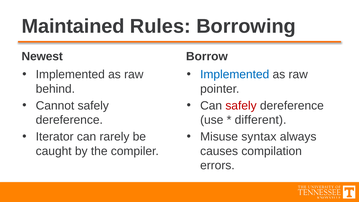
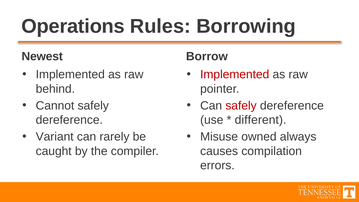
Maintained: Maintained -> Operations
Implemented at (235, 74) colour: blue -> red
Iterator: Iterator -> Variant
syntax: syntax -> owned
